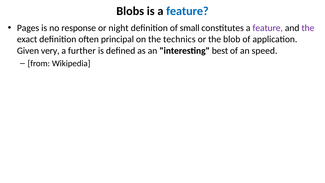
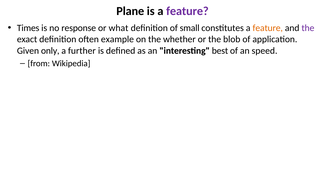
Blobs: Blobs -> Plane
feature at (187, 11) colour: blue -> purple
Pages: Pages -> Times
night: night -> what
feature at (268, 28) colour: purple -> orange
principal: principal -> example
technics: technics -> whether
very: very -> only
